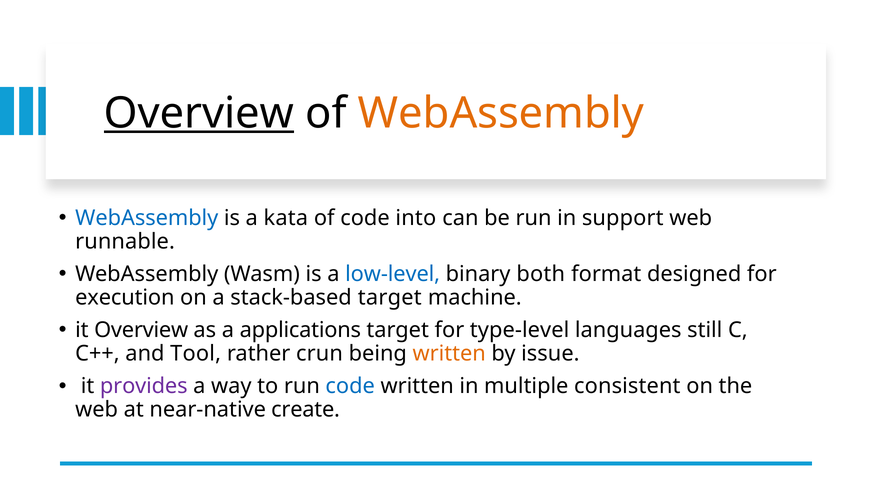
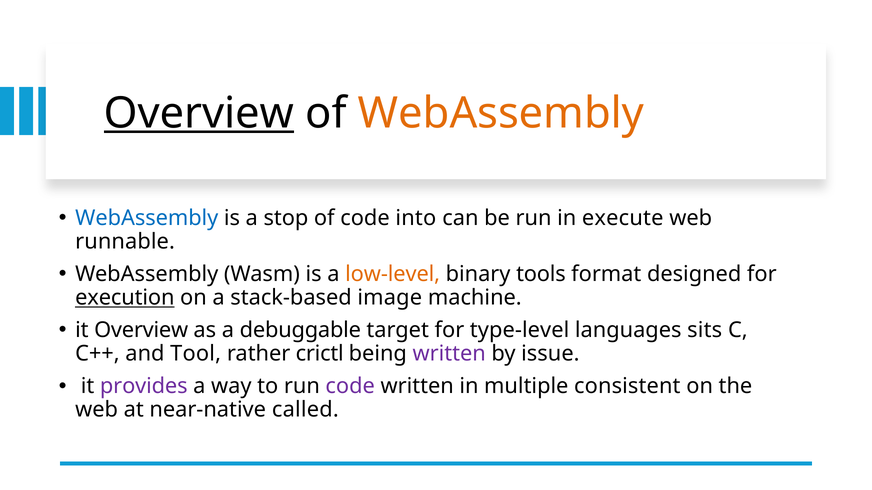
kata: kata -> stop
support: support -> execute
low-level colour: blue -> orange
both: both -> tools
execution underline: none -> present
stack-based target: target -> image
applications: applications -> debuggable
still: still -> sits
crun: crun -> crictl
written at (449, 354) colour: orange -> purple
code at (350, 387) colour: blue -> purple
create: create -> called
